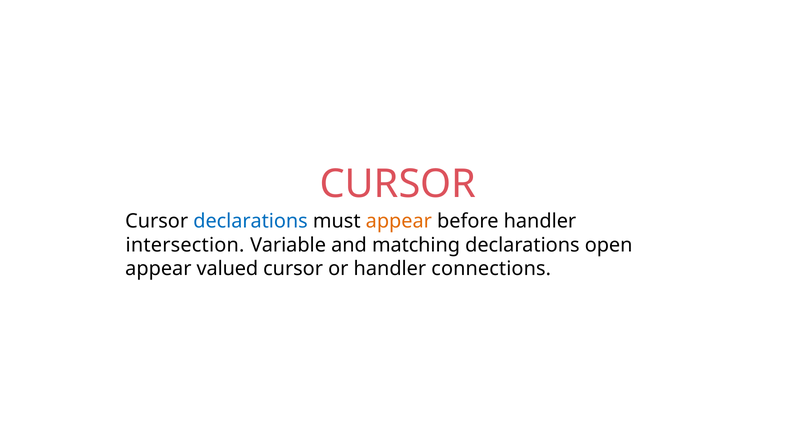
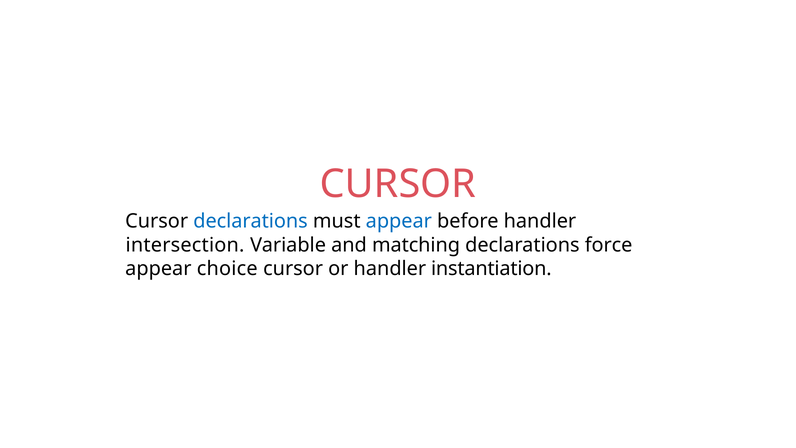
appear at (399, 221) colour: orange -> blue
open: open -> force
valued: valued -> choice
connections: connections -> instantiation
